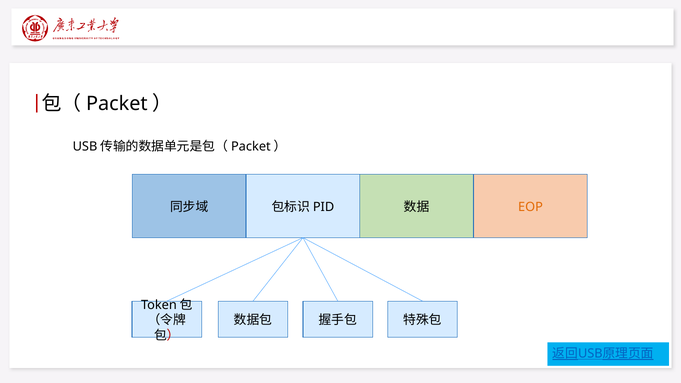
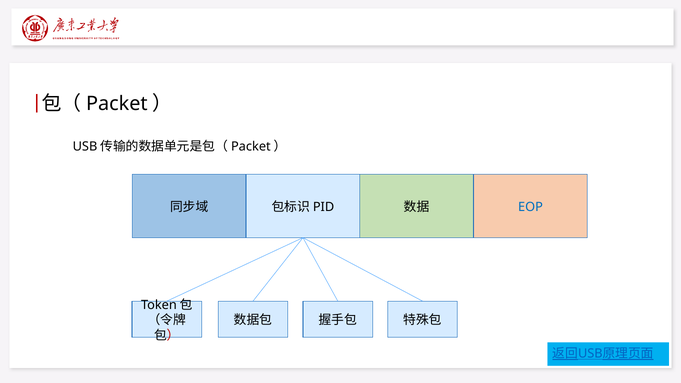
EOP colour: orange -> blue
